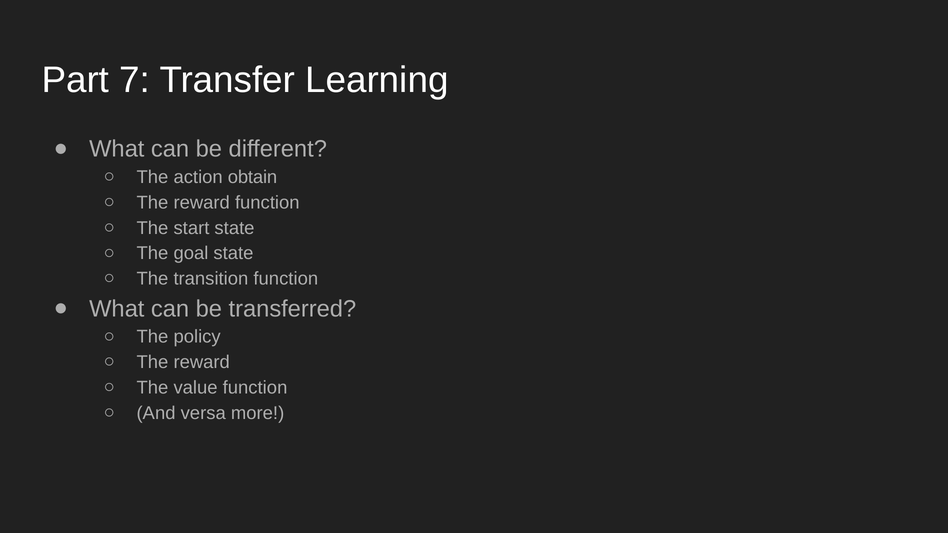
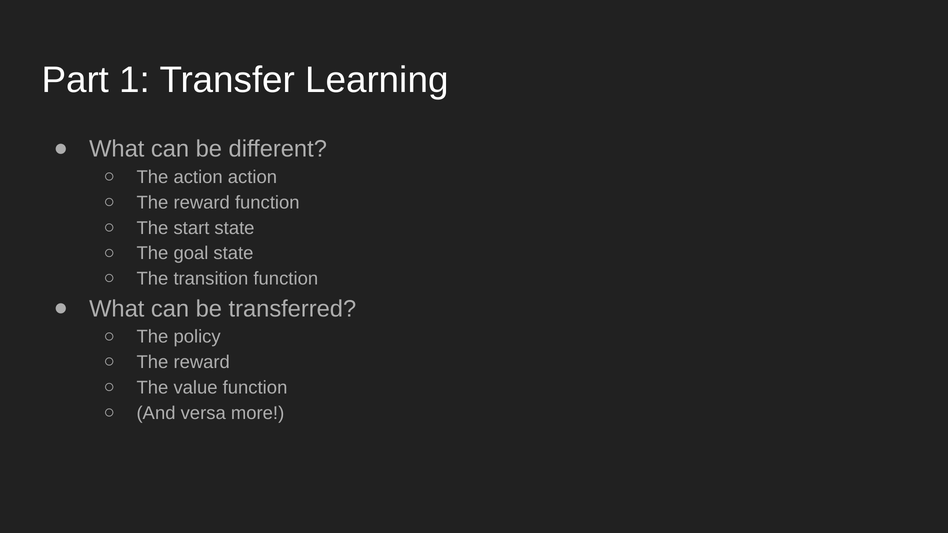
7: 7 -> 1
action obtain: obtain -> action
